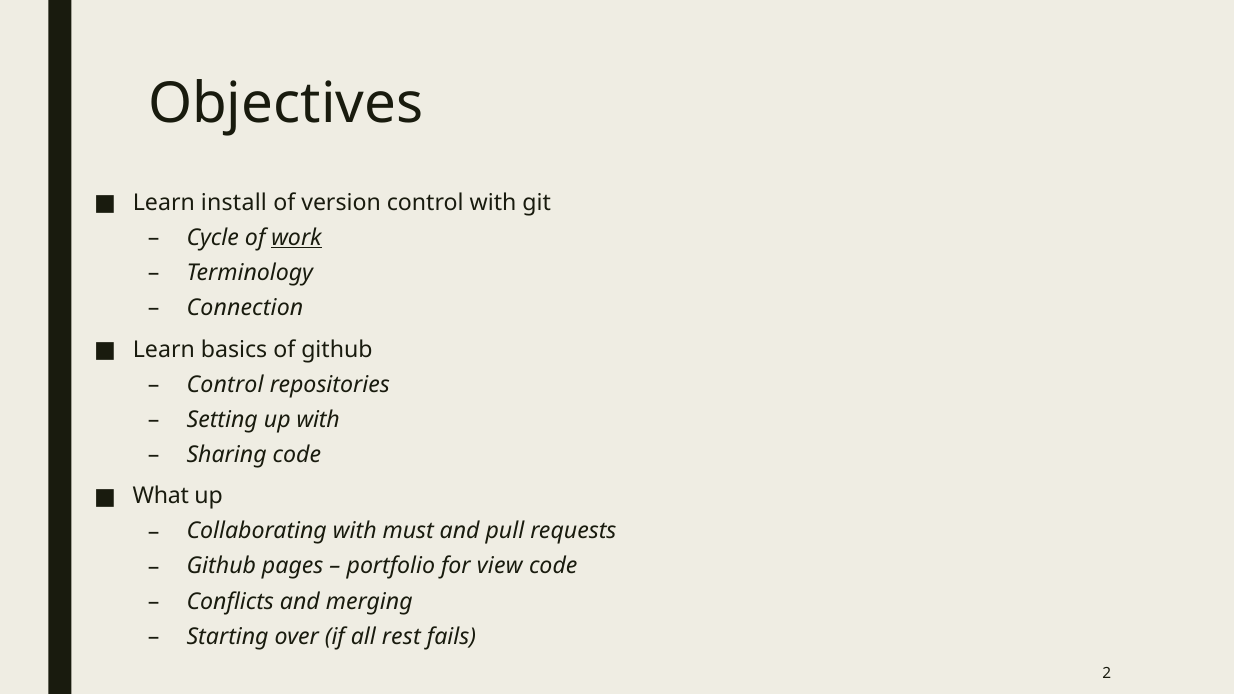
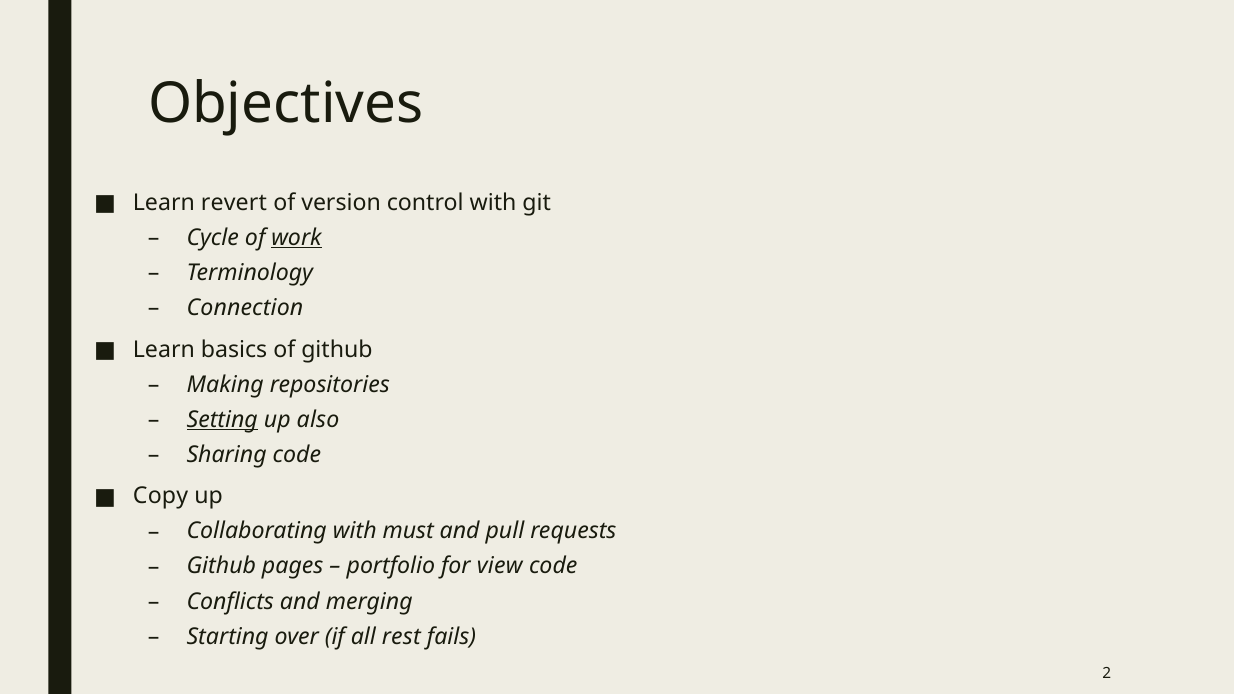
install: install -> revert
Control at (225, 385): Control -> Making
Setting underline: none -> present
up with: with -> also
What: What -> Copy
